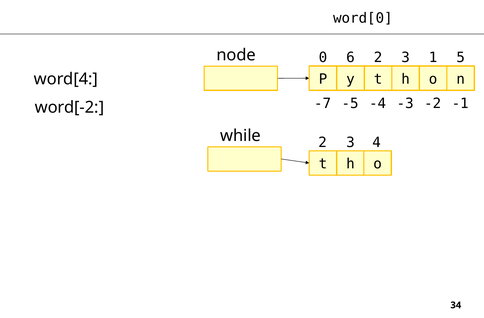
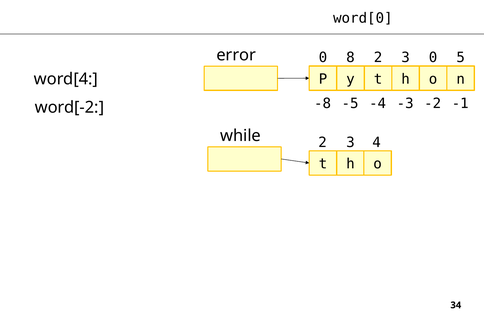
node: node -> error
6: 6 -> 8
3 1: 1 -> 0
-7: -7 -> -8
